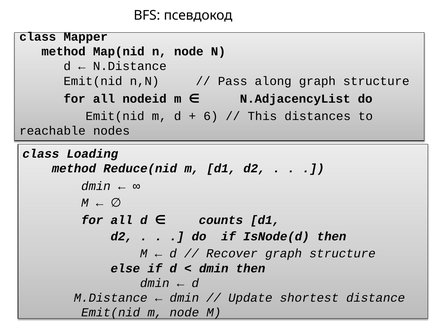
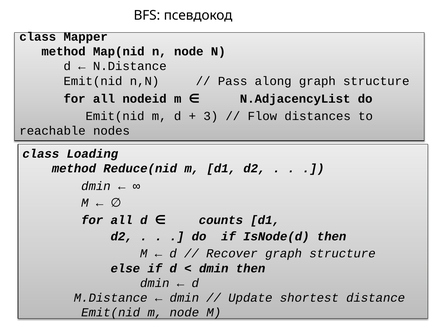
6: 6 -> 3
This: This -> Flow
